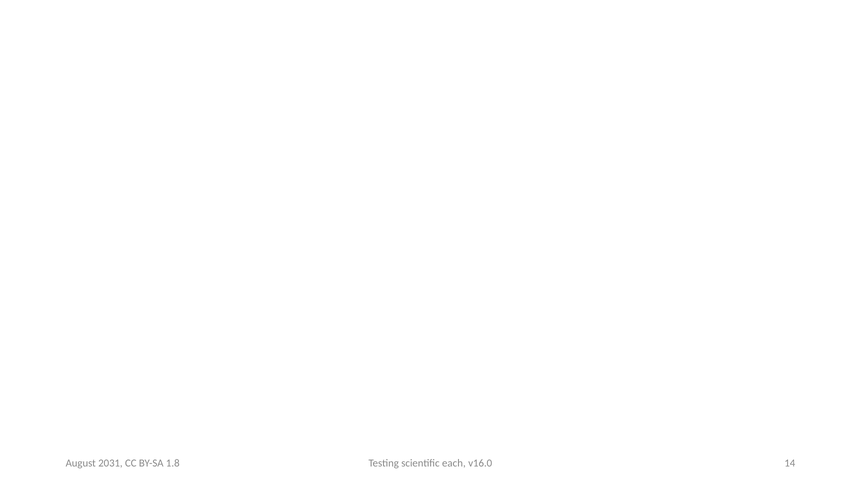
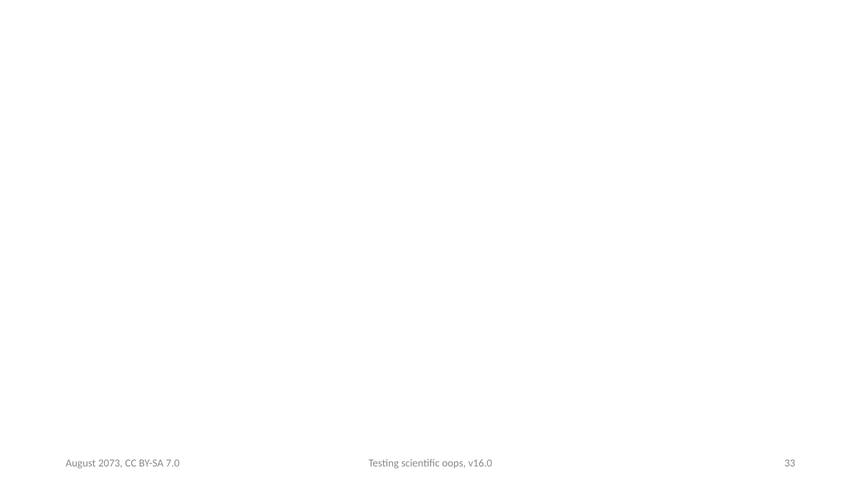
each: each -> oops
14: 14 -> 33
2031: 2031 -> 2073
1.8: 1.8 -> 7.0
